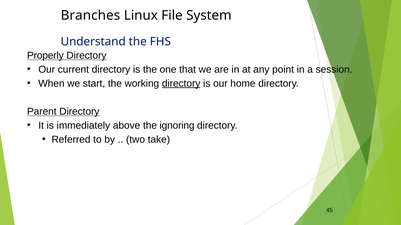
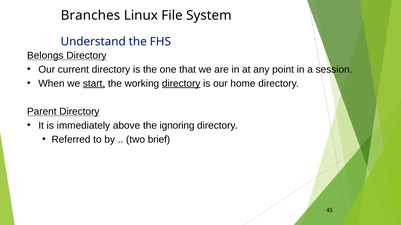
Properly: Properly -> Belongs
start underline: none -> present
take: take -> brief
